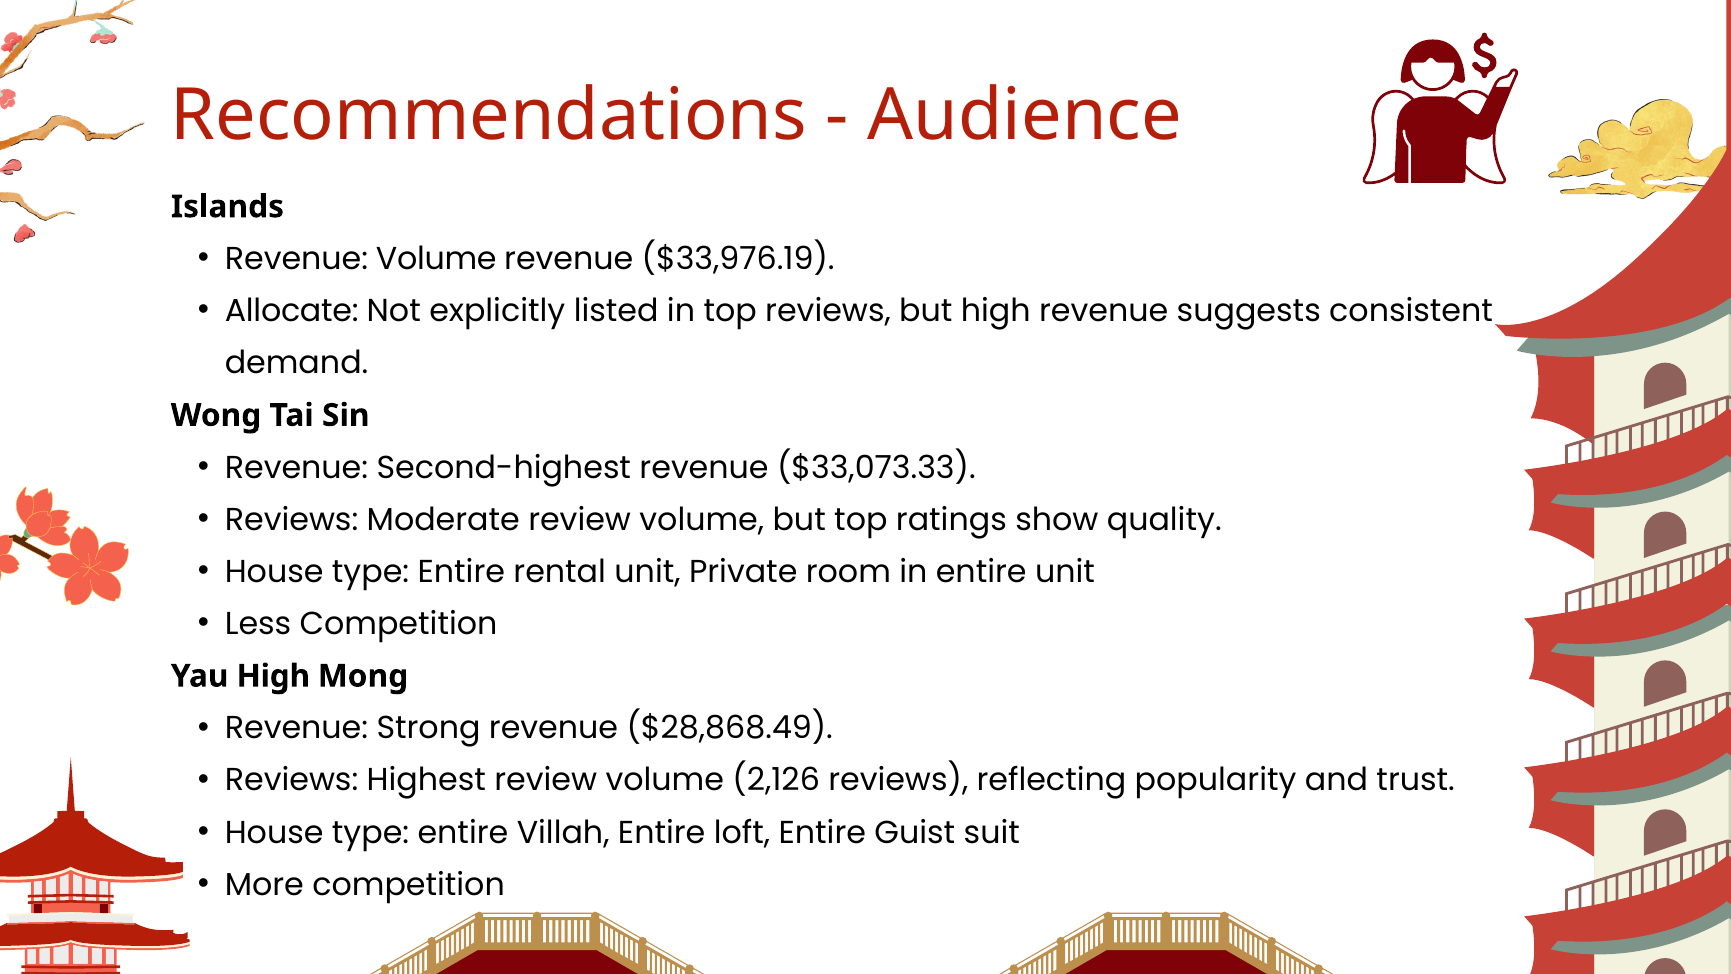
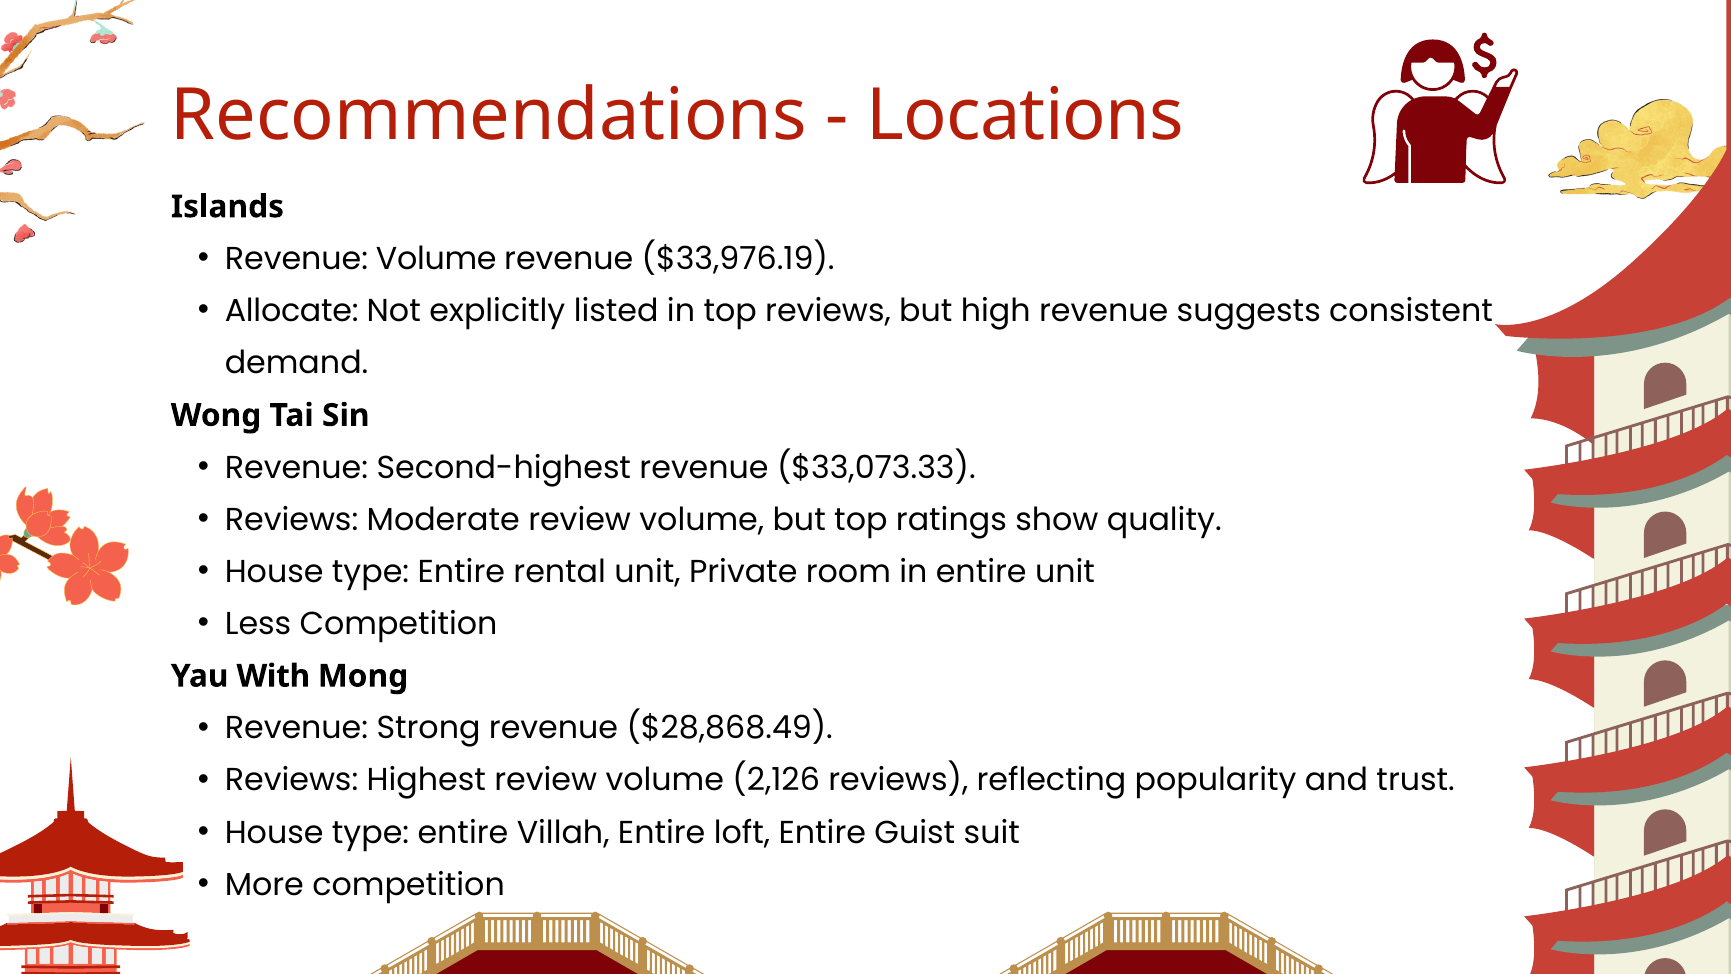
Audience: Audience -> Locations
Yau High: High -> With
